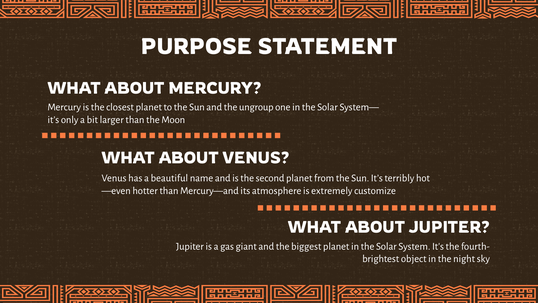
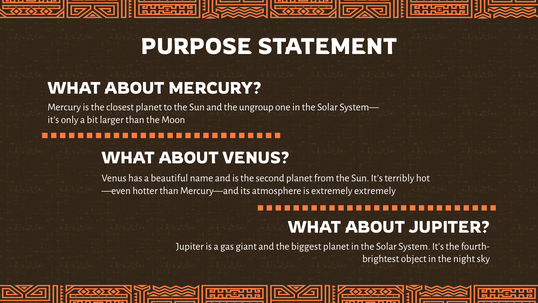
extremely customize: customize -> extremely
